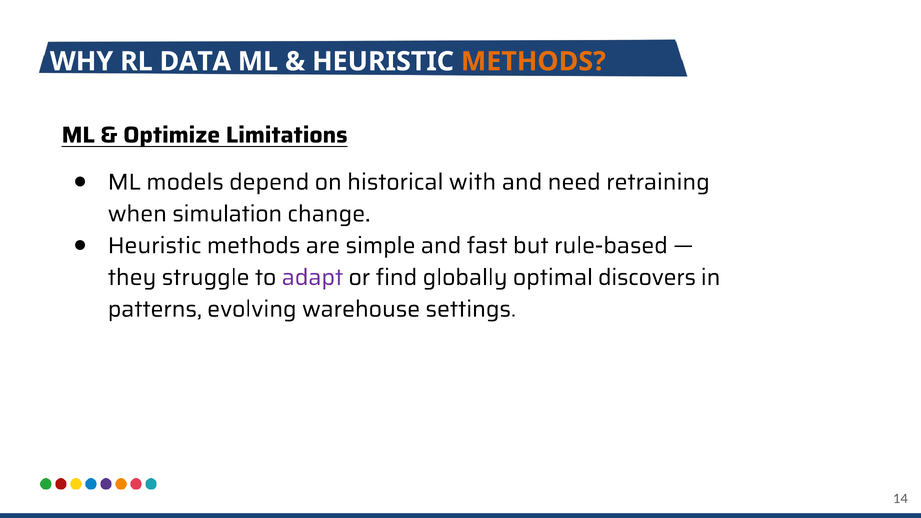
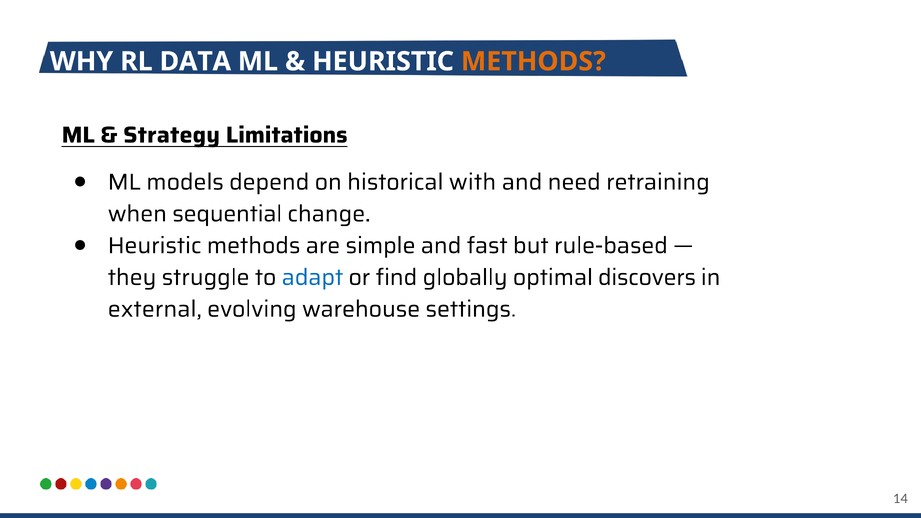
Optimize: Optimize -> Strategy
simulation: simulation -> sequential
adapt colour: purple -> blue
patterns: patterns -> external
